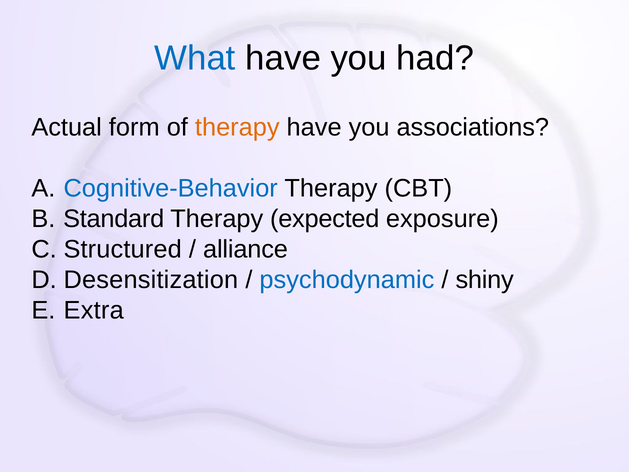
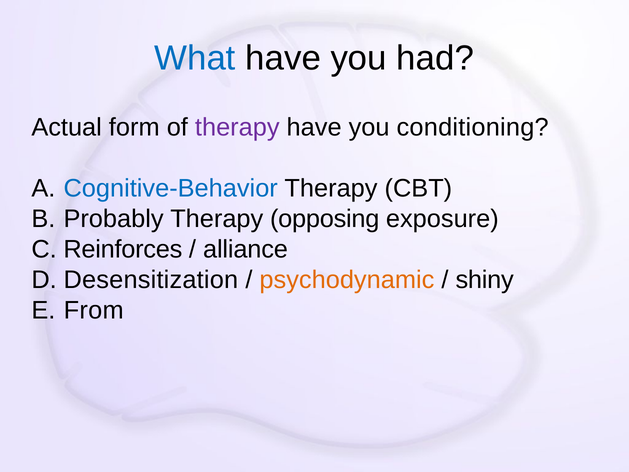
therapy at (237, 127) colour: orange -> purple
associations: associations -> conditioning
Standard: Standard -> Probably
expected: expected -> opposing
Structured: Structured -> Reinforces
psychodynamic colour: blue -> orange
Extra: Extra -> From
